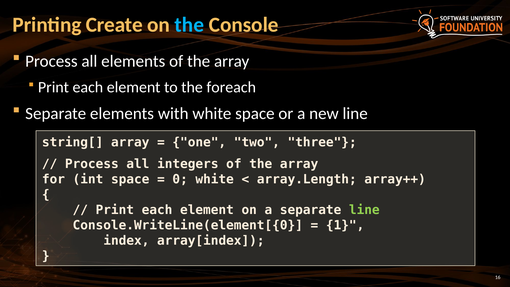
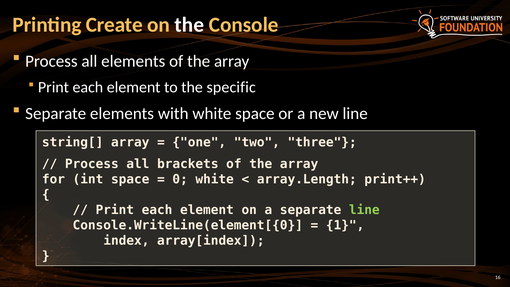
the at (189, 25) colour: light blue -> white
foreach: foreach -> specific
integers: integers -> brackets
array++: array++ -> print++
